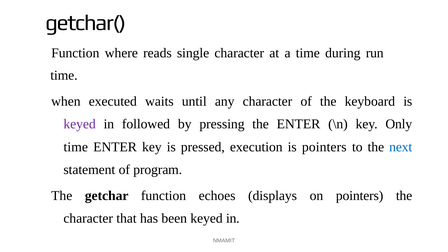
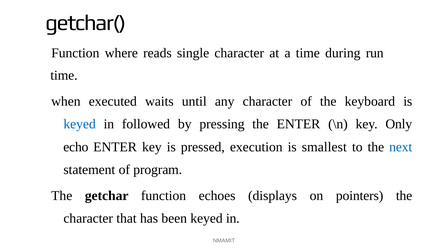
keyed at (80, 124) colour: purple -> blue
time at (76, 147): time -> echo
is pointers: pointers -> smallest
